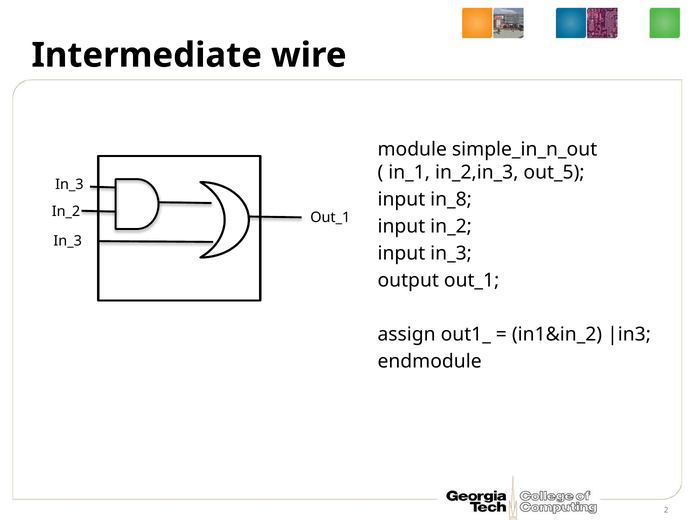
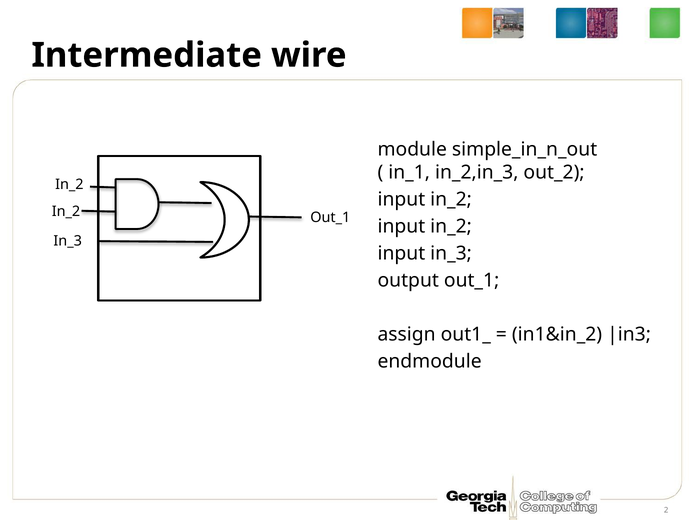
out_5: out_5 -> out_2
In_3 at (69, 185): In_3 -> In_2
in_8 at (451, 200): in_8 -> in_2
